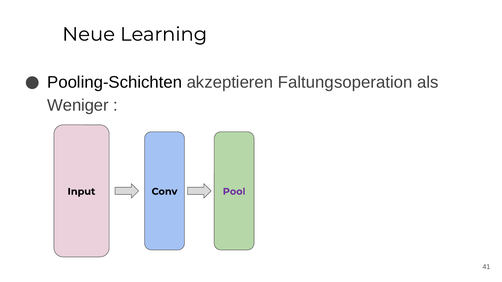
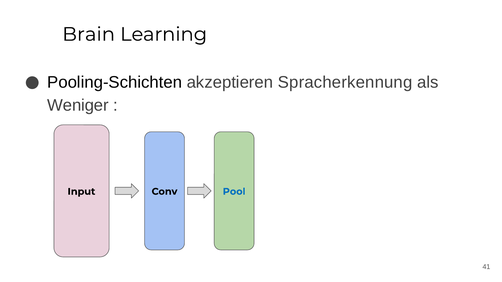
Neue: Neue -> Brain
Faltungsoperation: Faltungsoperation -> Spracherkennung
Pool colour: purple -> blue
